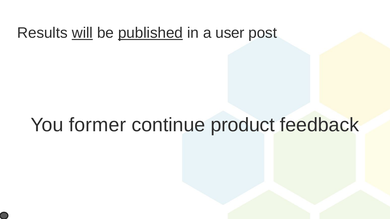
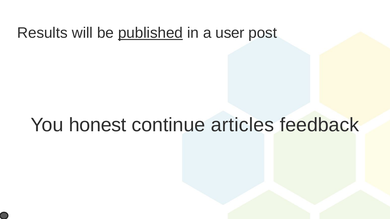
will underline: present -> none
former: former -> honest
product: product -> articles
